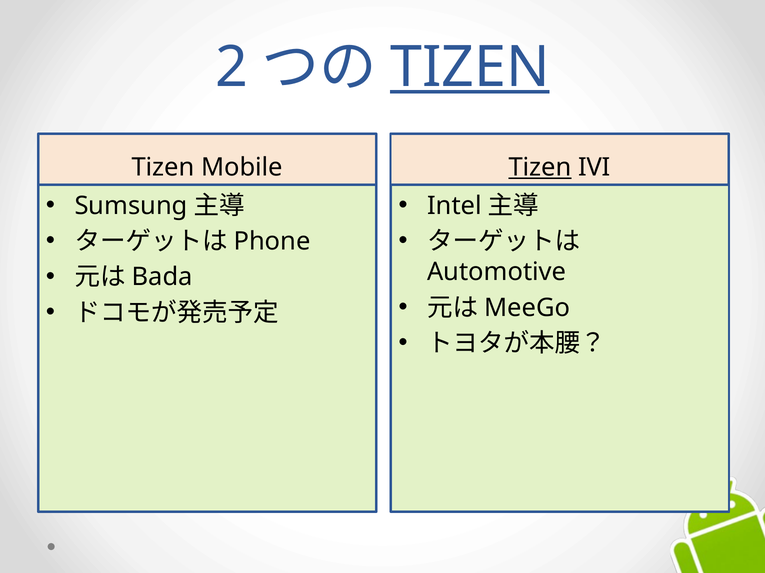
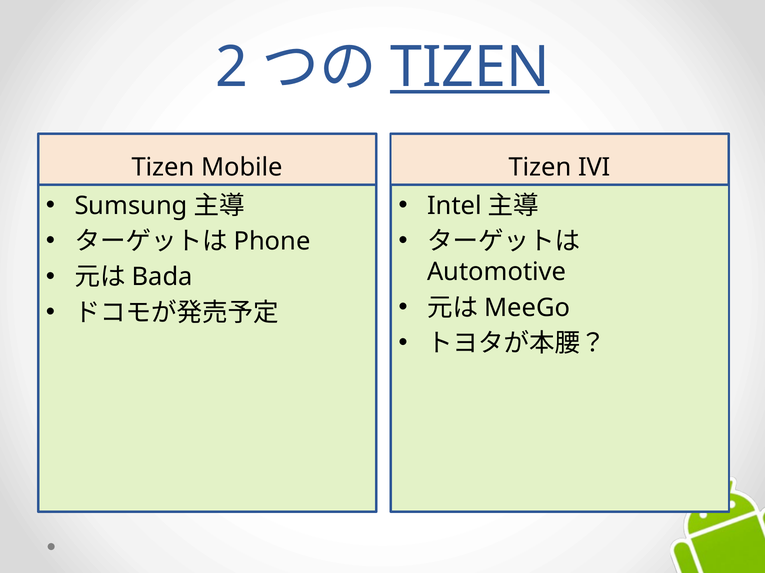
Tizen at (540, 168) underline: present -> none
